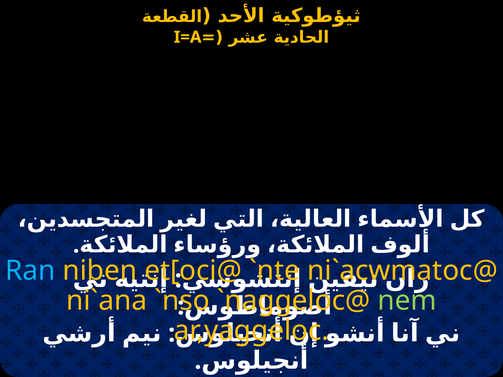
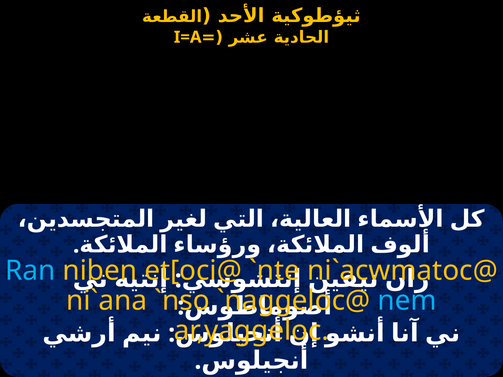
nem colour: light green -> light blue
